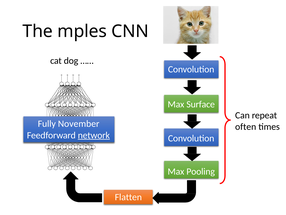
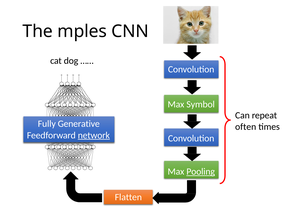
Surface: Surface -> Symbol
November: November -> Generative
Pooling underline: none -> present
